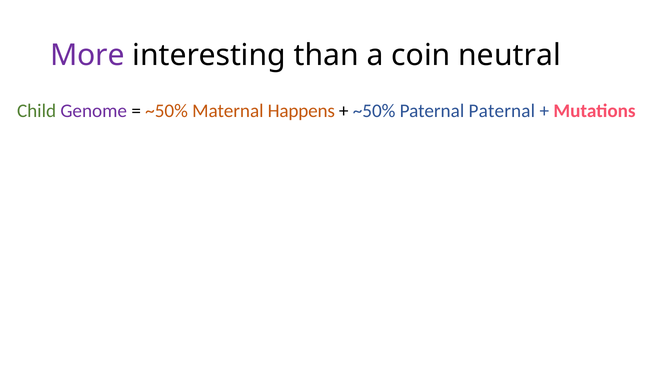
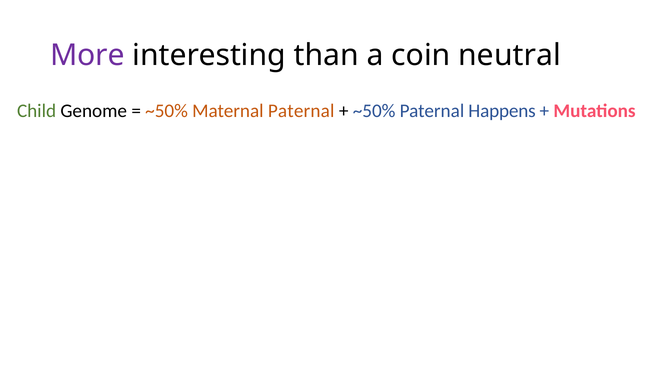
Genome colour: purple -> black
Maternal Happens: Happens -> Paternal
Paternal Paternal: Paternal -> Happens
